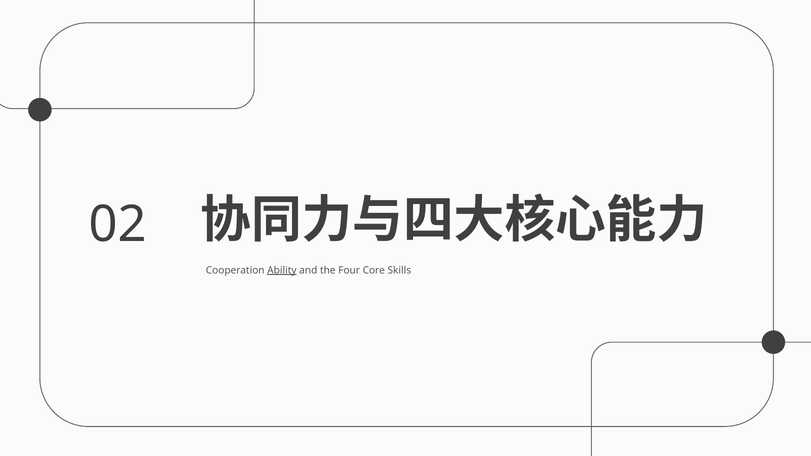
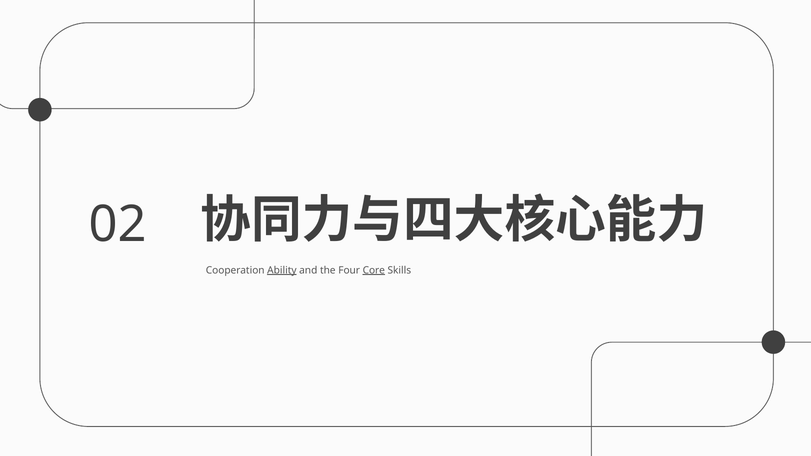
Core underline: none -> present
